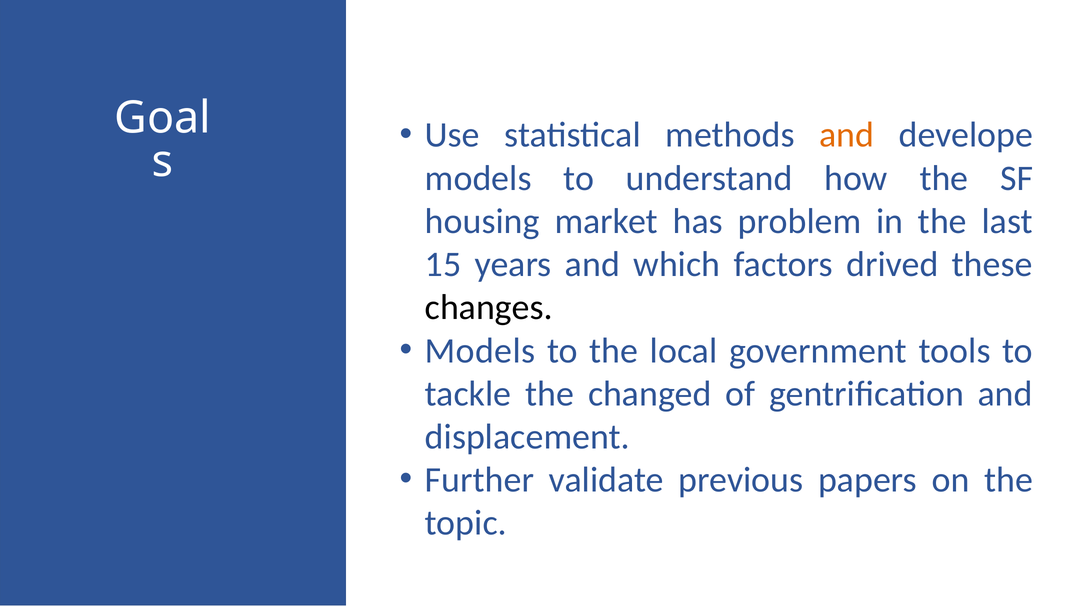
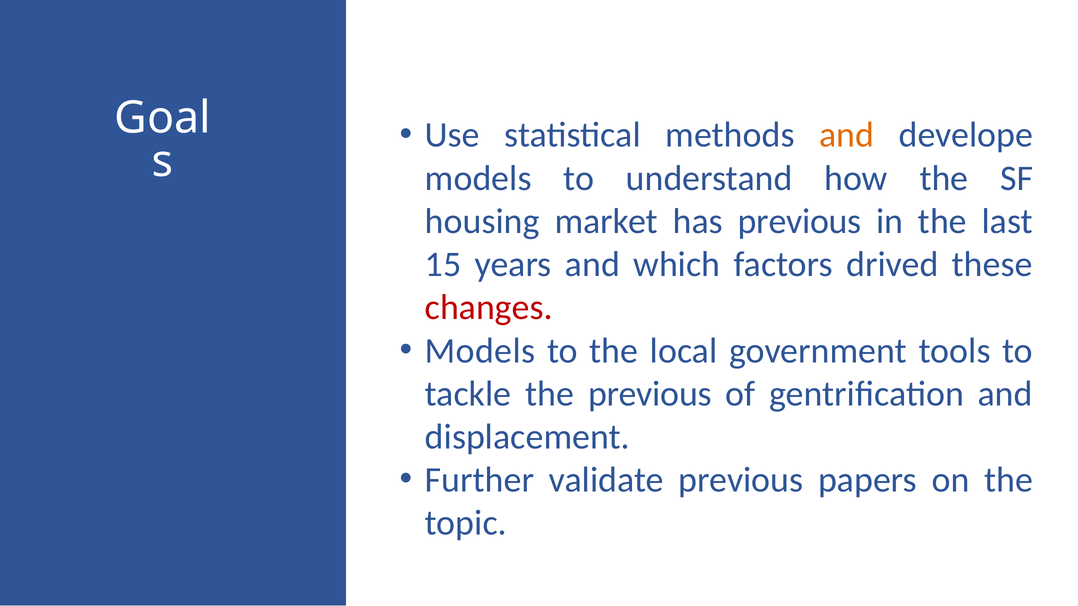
has problem: problem -> previous
changes colour: black -> red
the changed: changed -> previous
